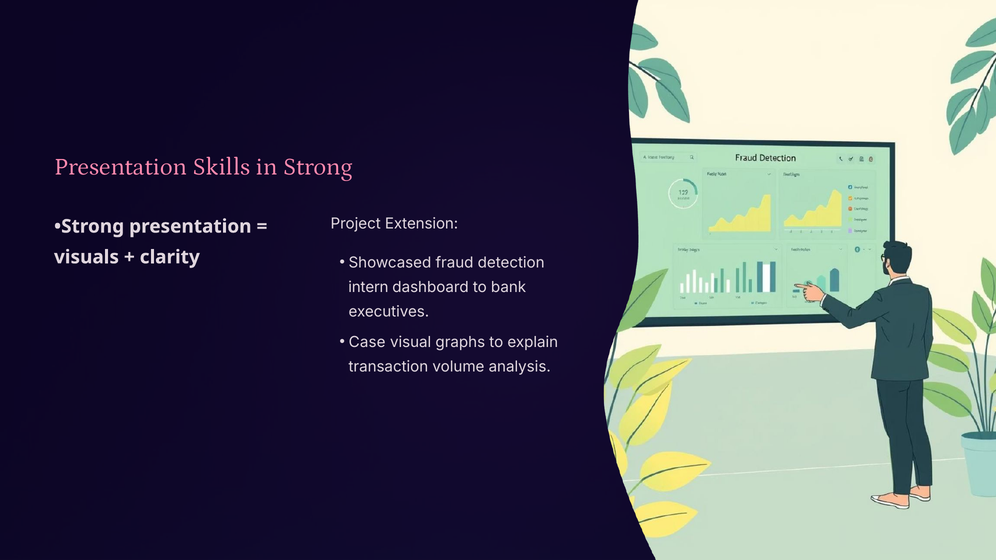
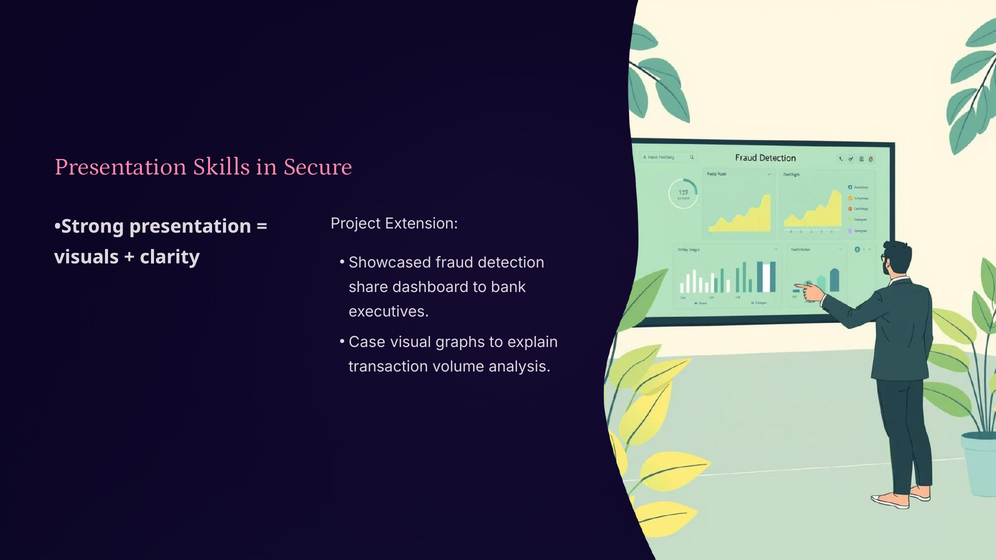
in Strong: Strong -> Secure
intern: intern -> share
